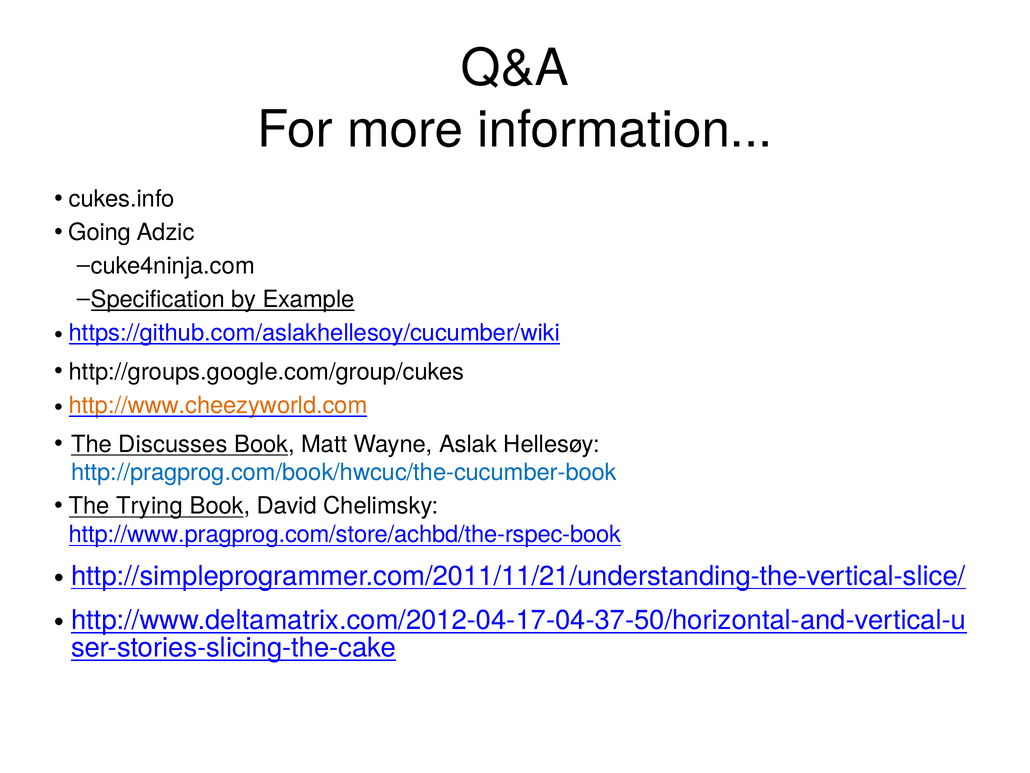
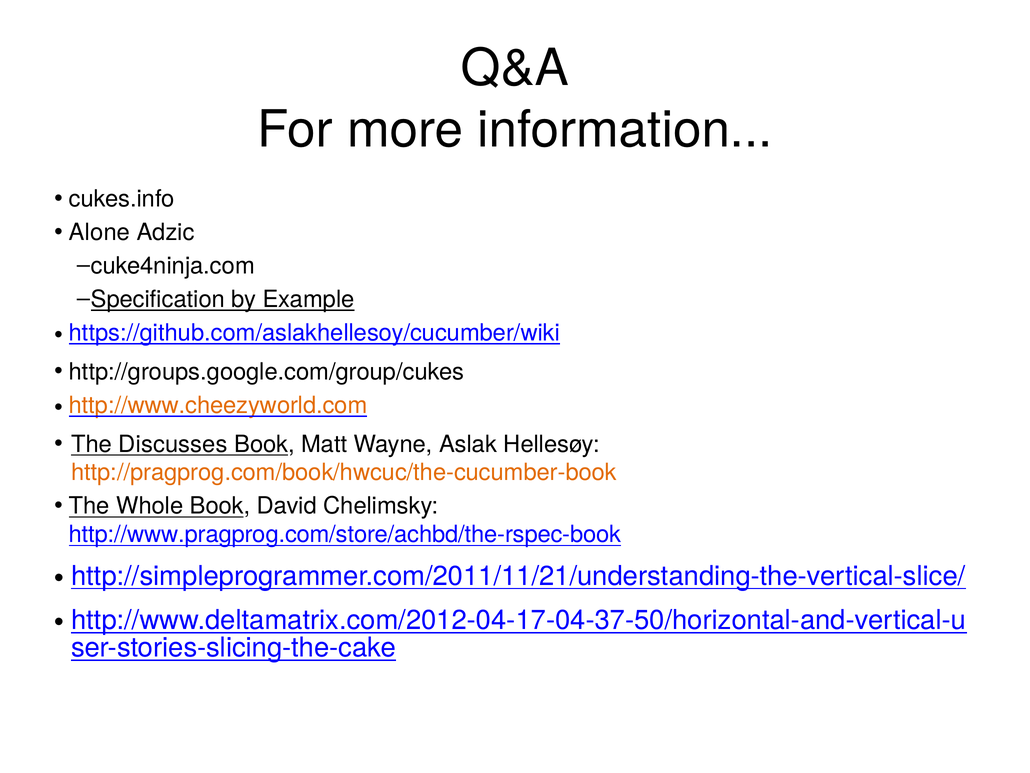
Going: Going -> Alone
http://pragprog.com/book/hwcuc/the-cucumber-book colour: blue -> orange
Trying: Trying -> Whole
